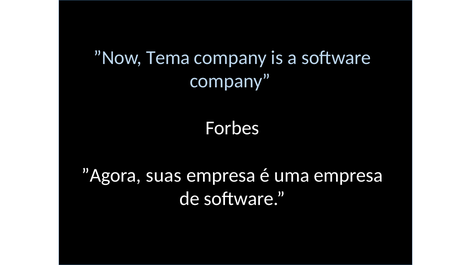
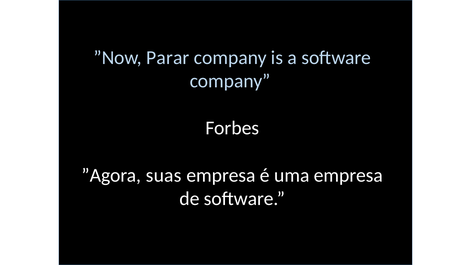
Tema: Tema -> Parar
